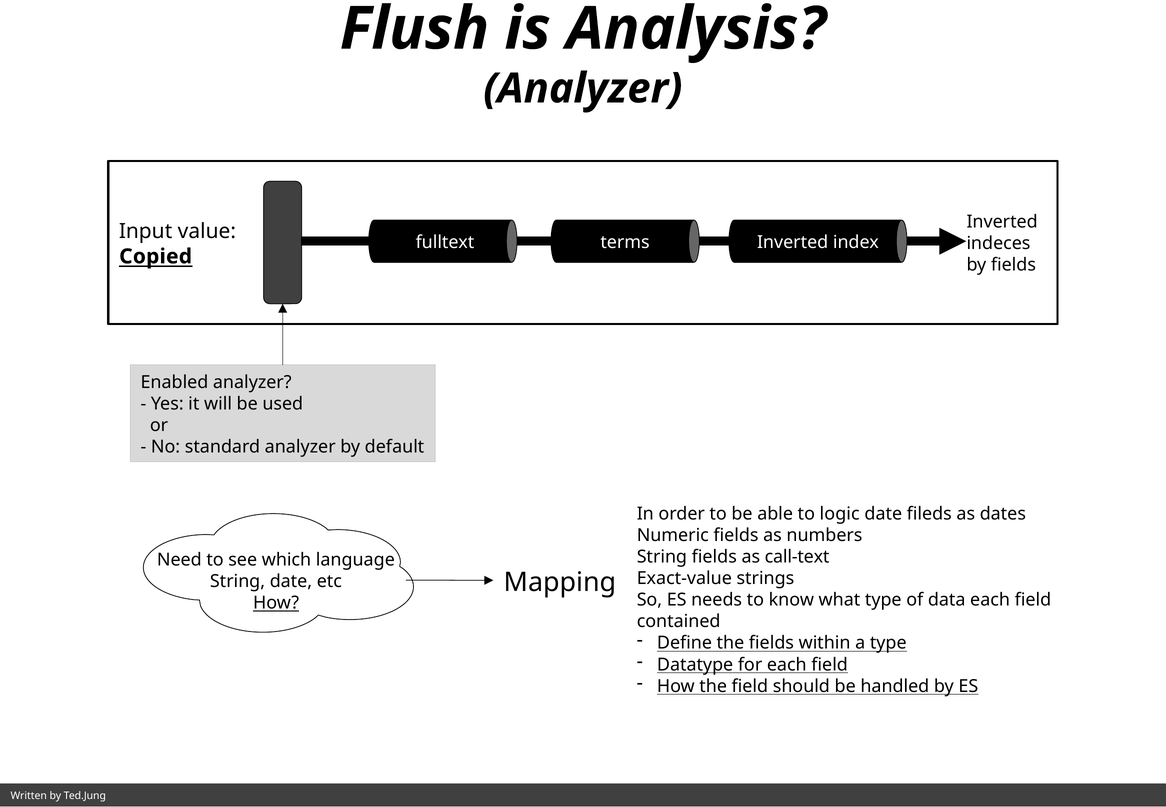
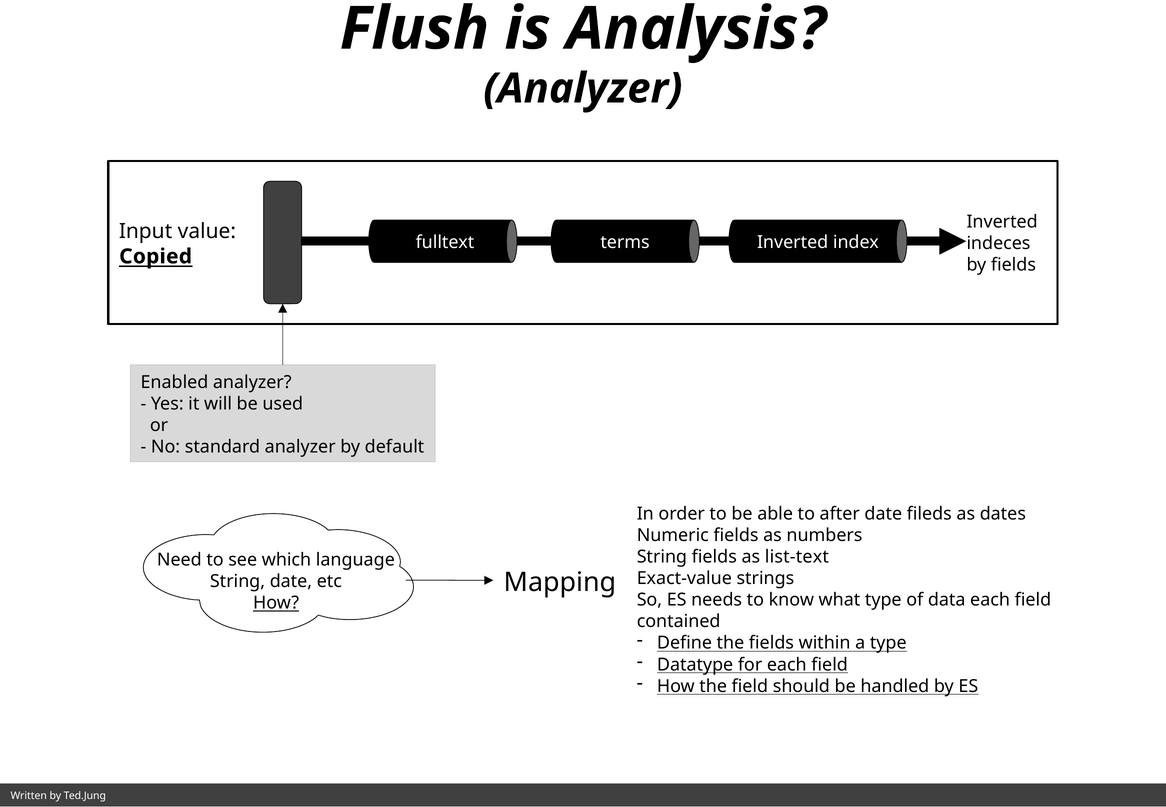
logic: logic -> after
call-text: call-text -> list-text
